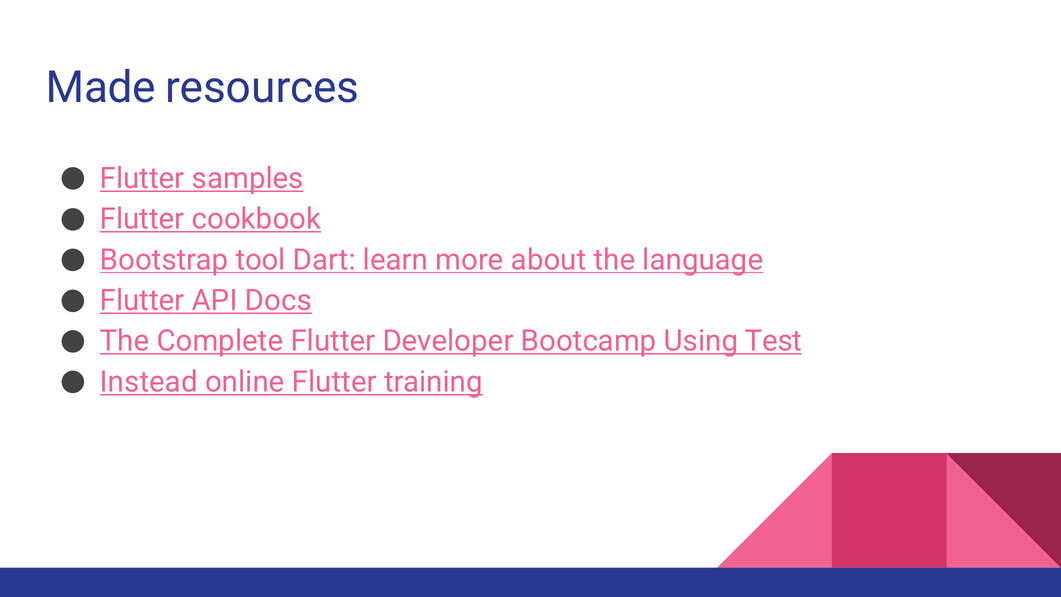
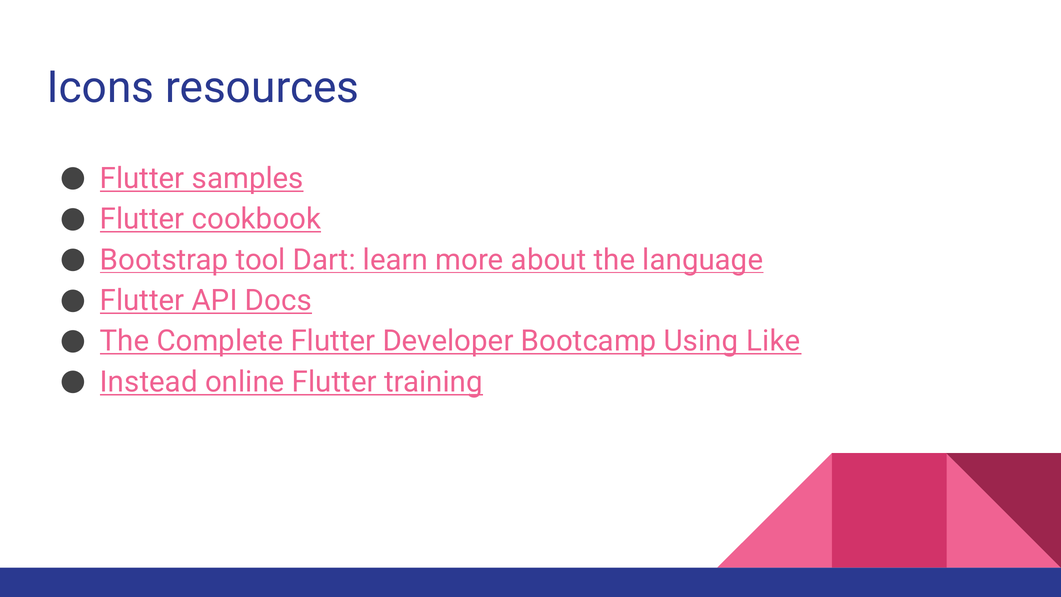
Made: Made -> Icons
Test: Test -> Like
